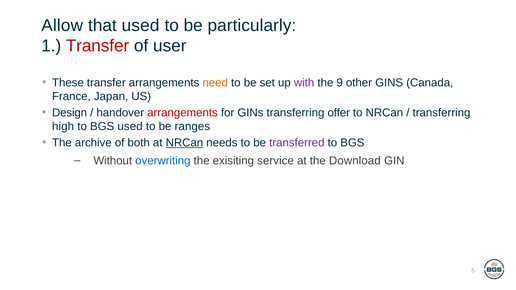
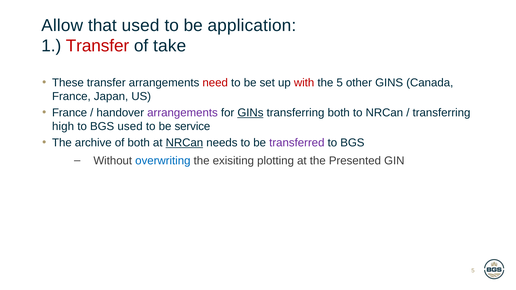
particularly: particularly -> application
user: user -> take
need colour: orange -> red
with colour: purple -> red
the 9: 9 -> 5
Design at (70, 113): Design -> France
arrangements at (182, 113) colour: red -> purple
GINs at (250, 113) underline: none -> present
transferring offer: offer -> both
ranges: ranges -> service
service: service -> plotting
Download: Download -> Presented
